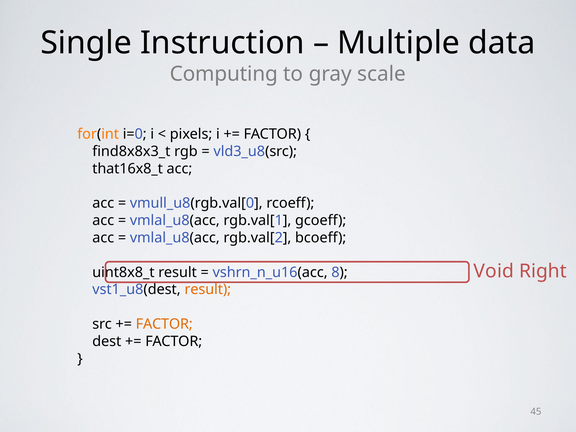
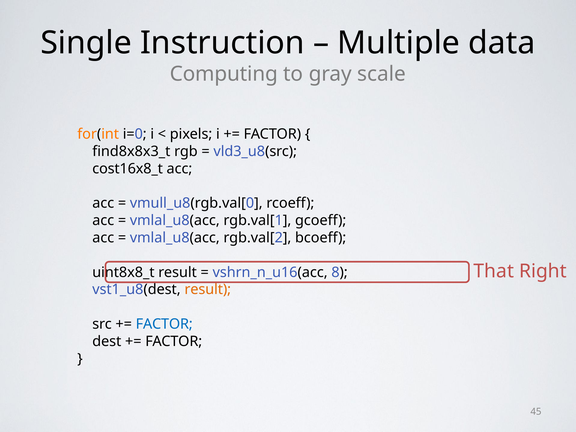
that16x8_t: that16x8_t -> cost16x8_t
Void: Void -> That
FACTOR at (164, 324) colour: orange -> blue
